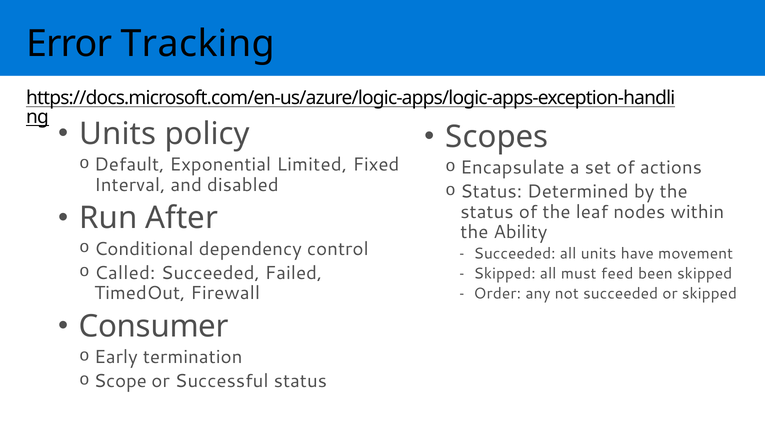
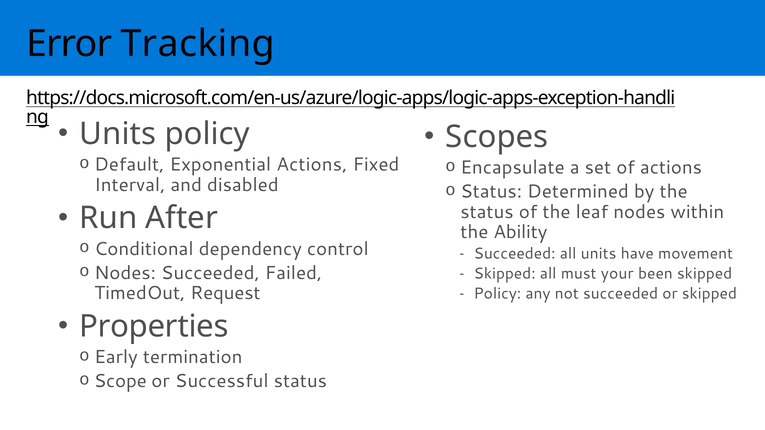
Exponential Limited: Limited -> Actions
Called at (125, 273): Called -> Nodes
feed: feed -> your
Firewall: Firewall -> Request
Order at (497, 294): Order -> Policy
Consumer: Consumer -> Properties
